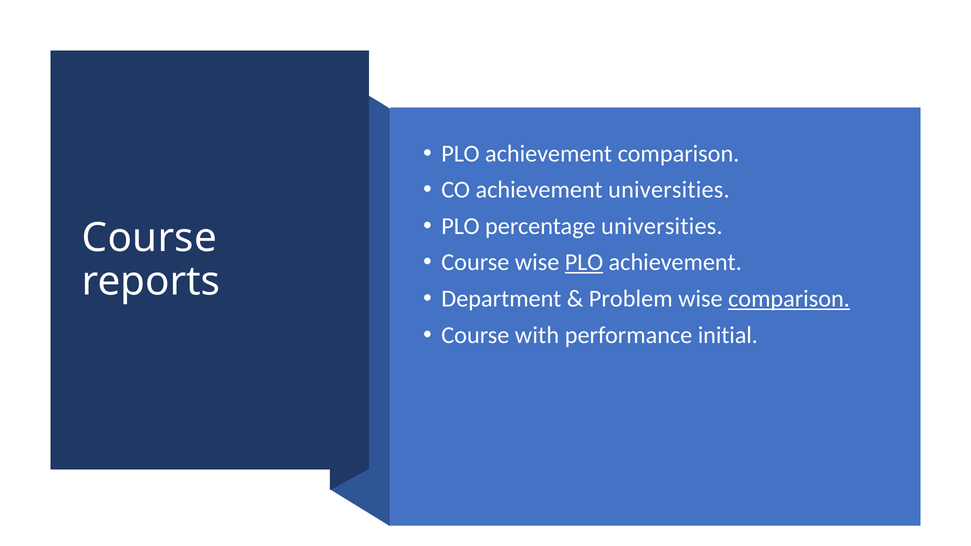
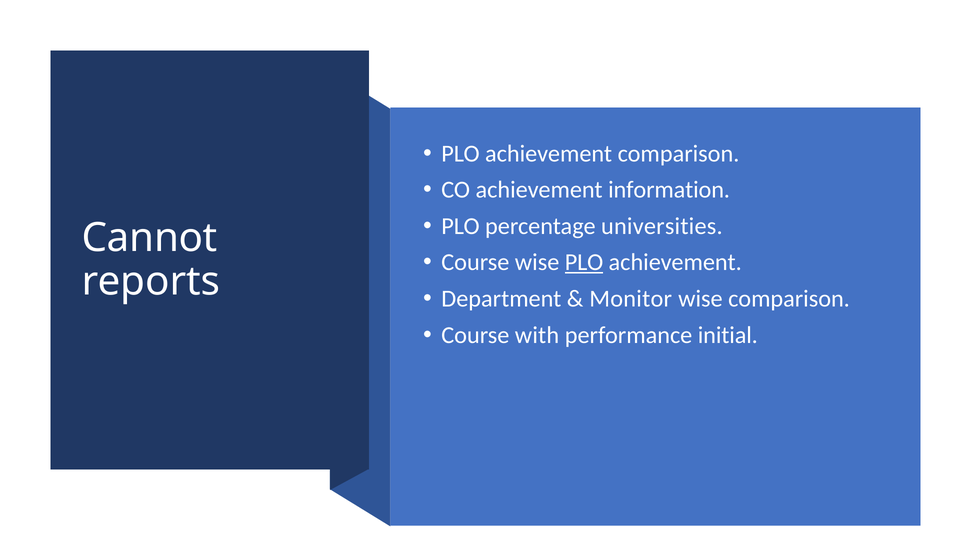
achievement universities: universities -> information
Course at (149, 238): Course -> Cannot
Problem: Problem -> Monitor
comparison at (789, 299) underline: present -> none
